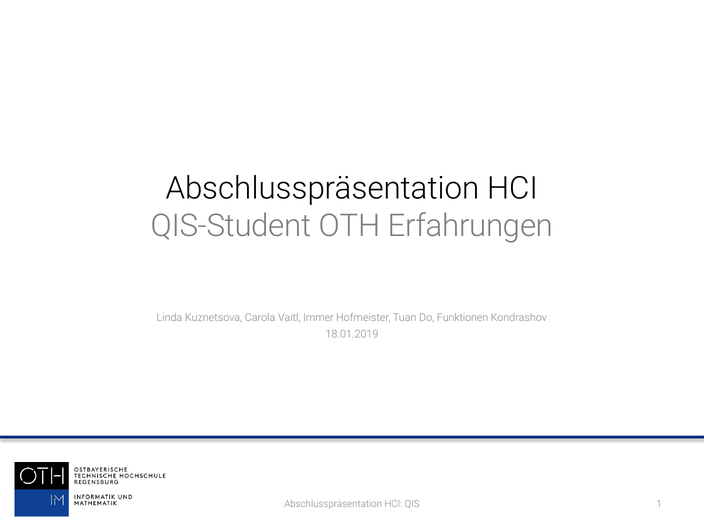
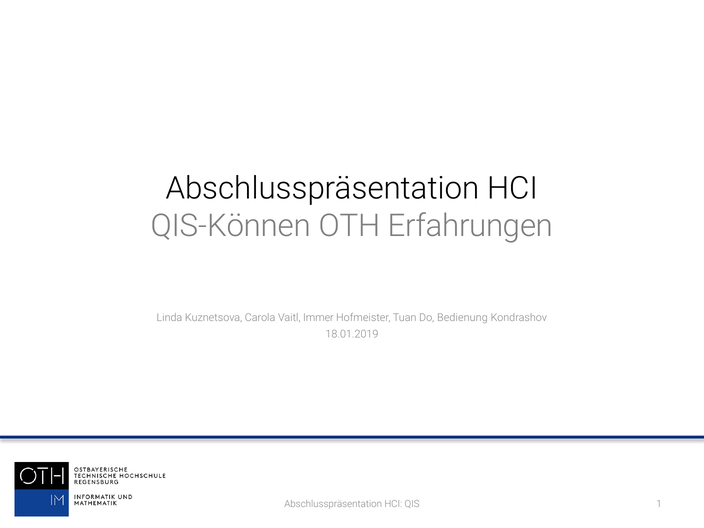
QIS-Student: QIS-Student -> QIS-Können
Funktionen: Funktionen -> Bedienung
